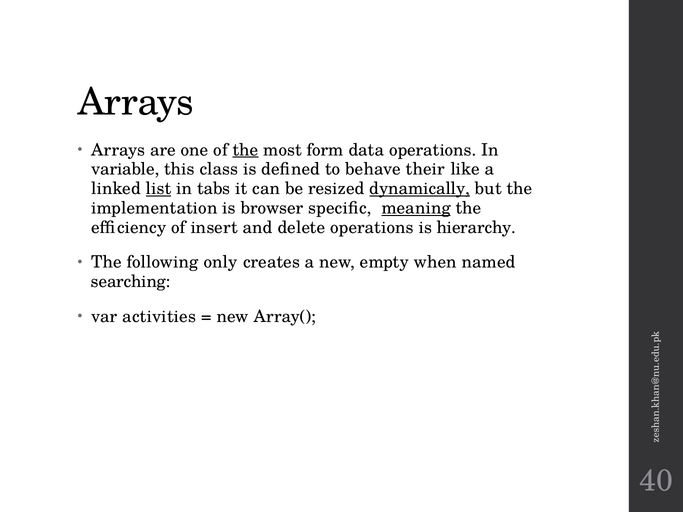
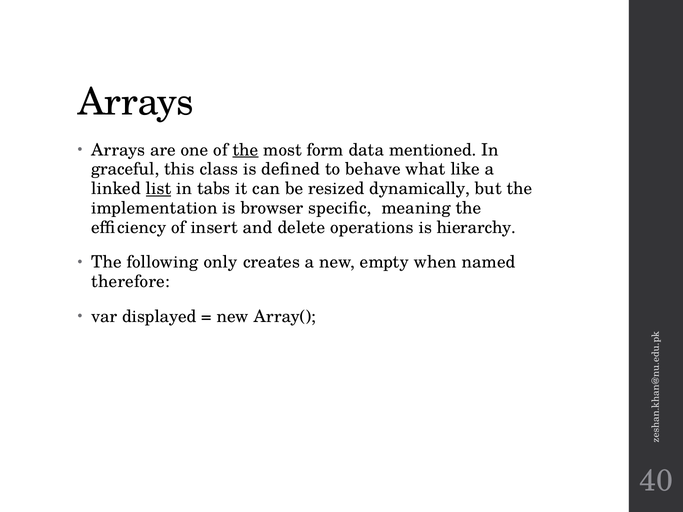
data operations: operations -> mentioned
variable: variable -> graceful
their: their -> what
dynamically underline: present -> none
meaning underline: present -> none
searching: searching -> therefore
activities: activities -> displayed
